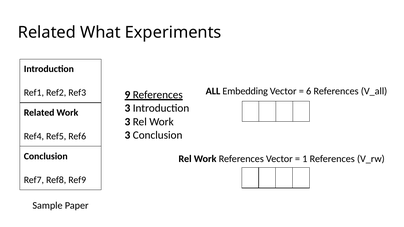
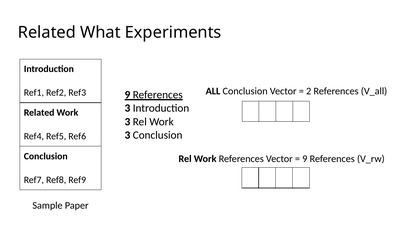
ALL Embedding: Embedding -> Conclusion
6: 6 -> 2
1 at (305, 159): 1 -> 9
